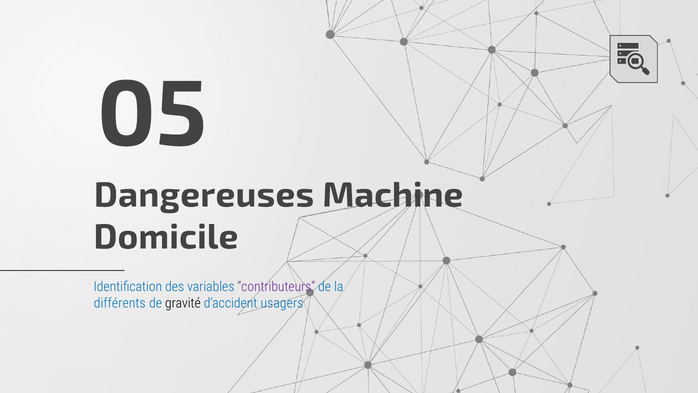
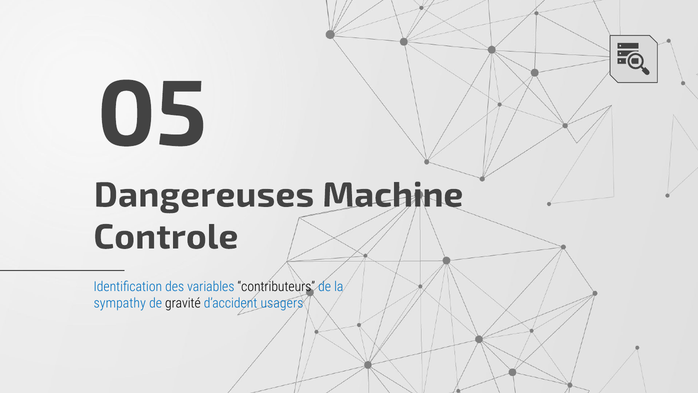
Domicile: Domicile -> Controle
contributeurs colour: purple -> black
différents: différents -> sympathy
